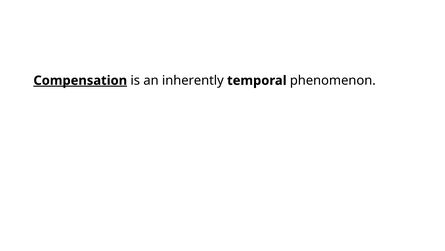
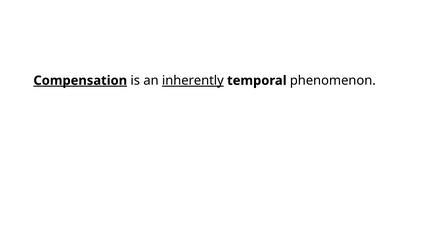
inherently underline: none -> present
